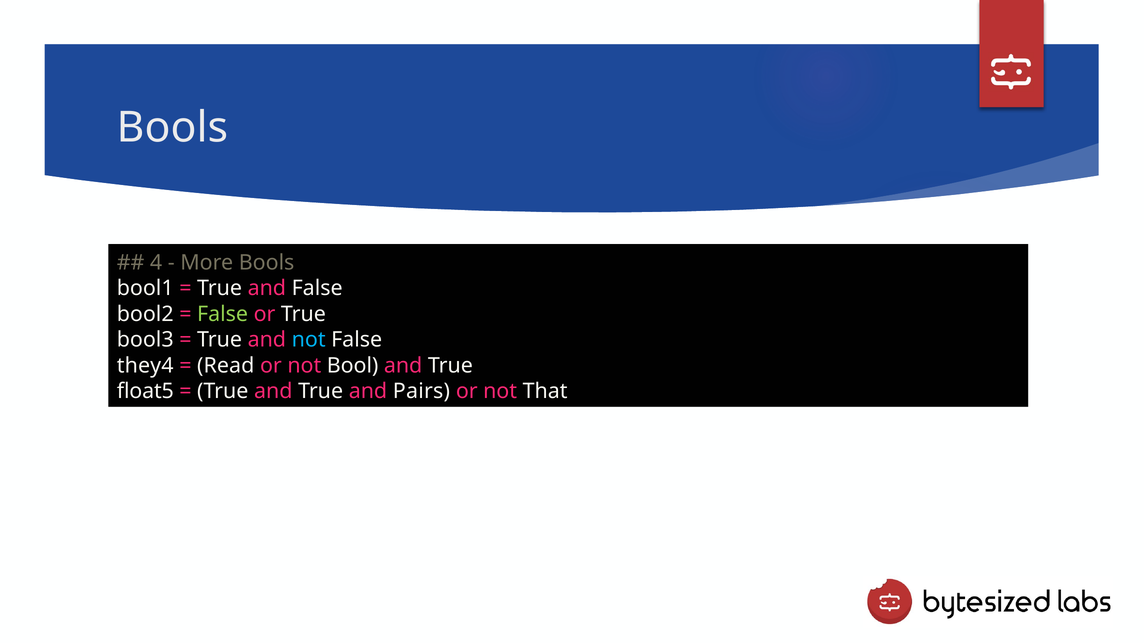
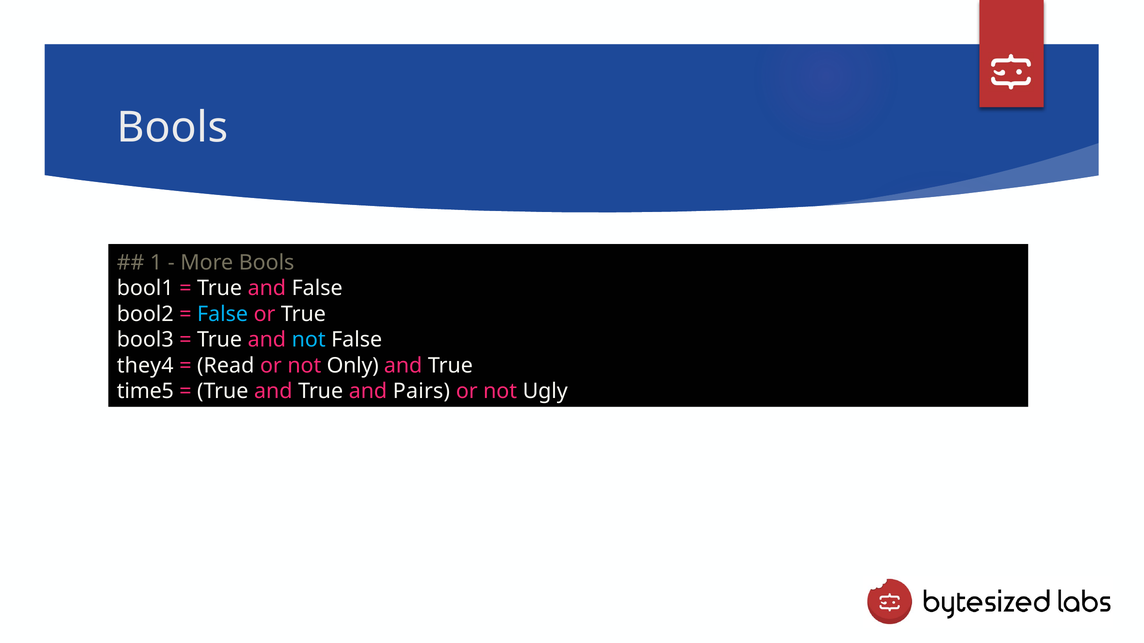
4: 4 -> 1
False at (223, 314) colour: light green -> light blue
Bool: Bool -> Only
float5: float5 -> time5
That: That -> Ugly
